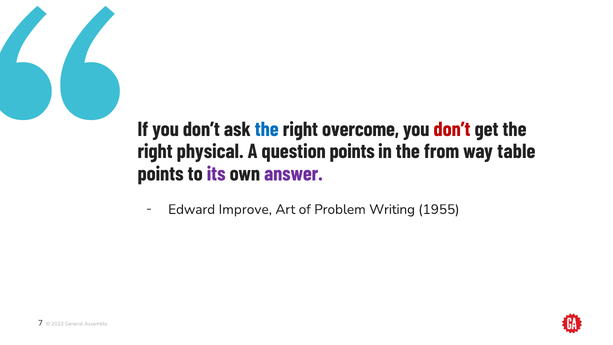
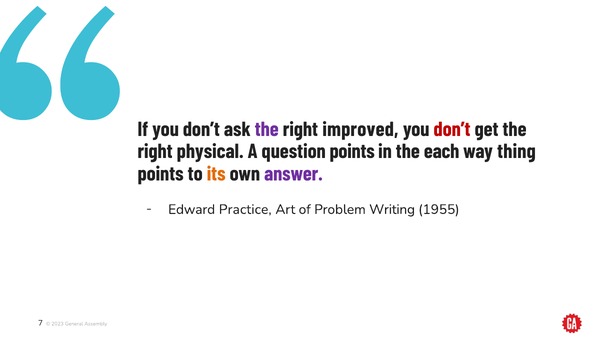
the at (267, 130) colour: blue -> purple
overcome: overcome -> improved
from: from -> each
table: table -> thing
its colour: purple -> orange
Improve: Improve -> Practice
